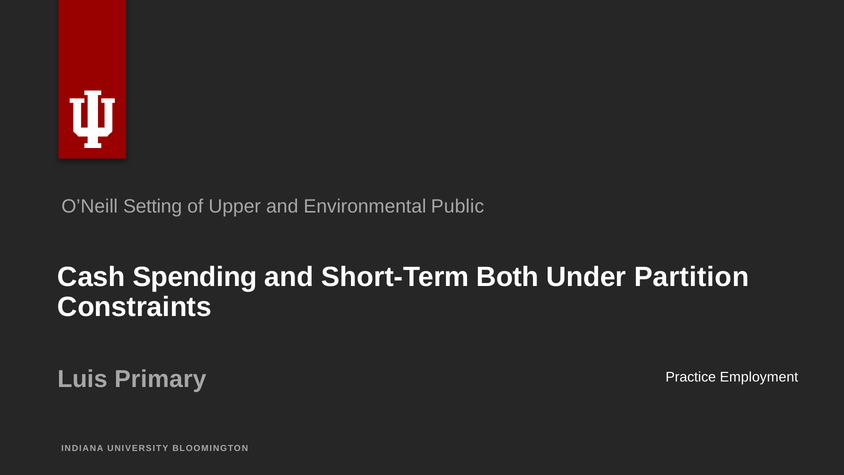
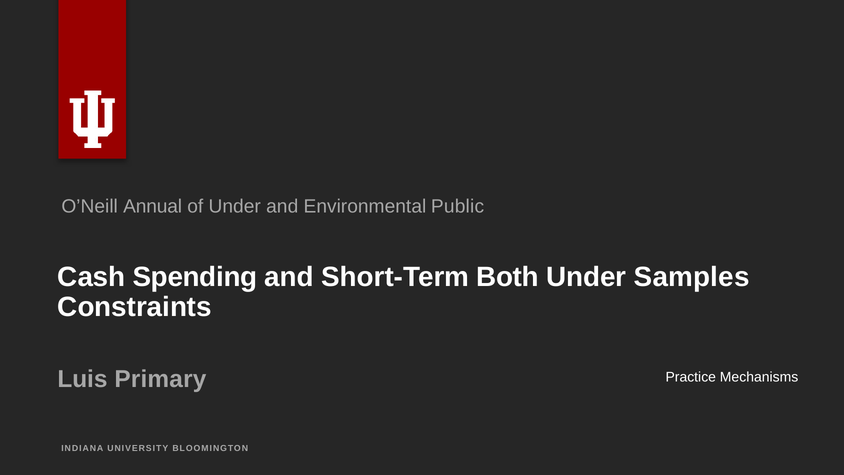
Setting: Setting -> Annual
of Upper: Upper -> Under
Partition: Partition -> Samples
Employment: Employment -> Mechanisms
